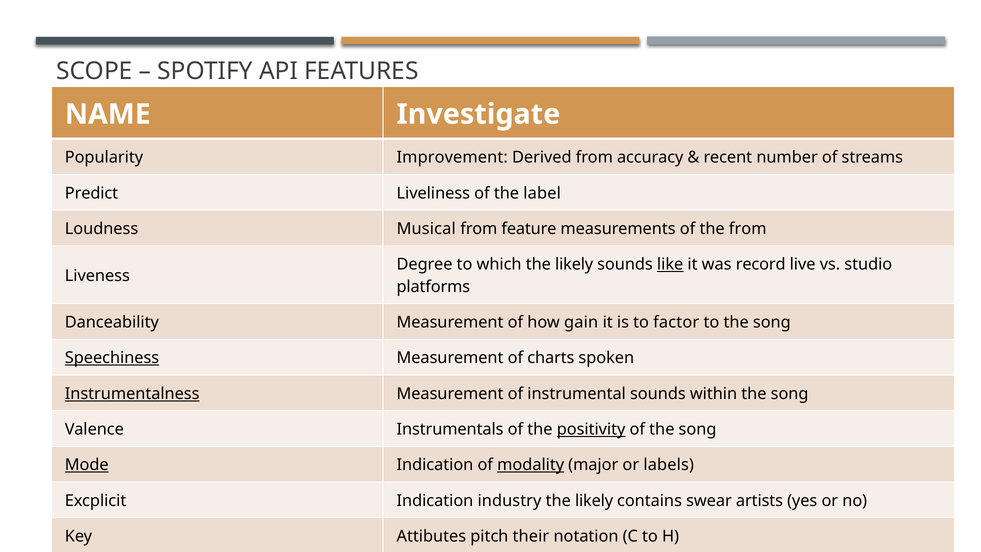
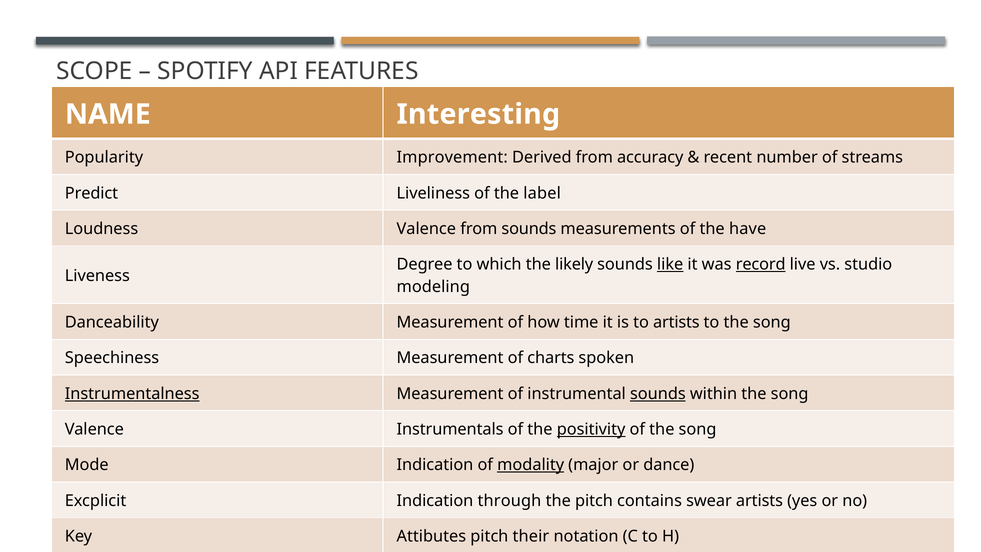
Investigate: Investigate -> Interesting
Loudness Musical: Musical -> Valence
from feature: feature -> sounds
the from: from -> have
record underline: none -> present
platforms: platforms -> modeling
gain: gain -> time
to factor: factor -> artists
Speechiness underline: present -> none
sounds at (658, 394) underline: none -> present
Mode underline: present -> none
labels: labels -> dance
industry: industry -> through
likely at (594, 501): likely -> pitch
